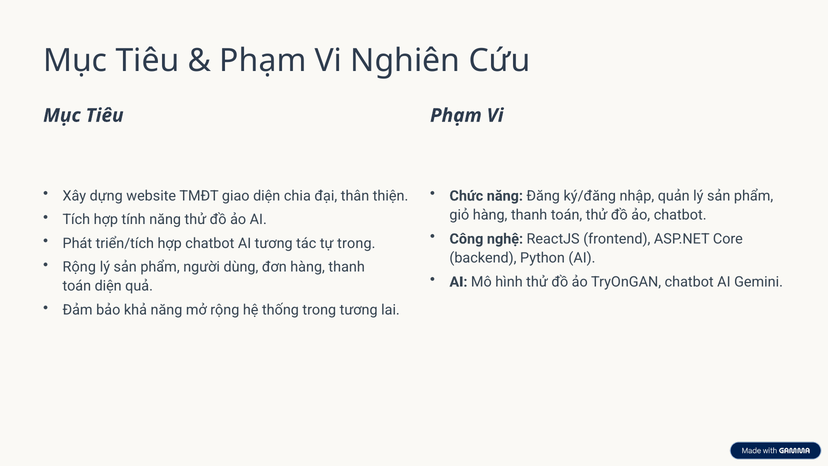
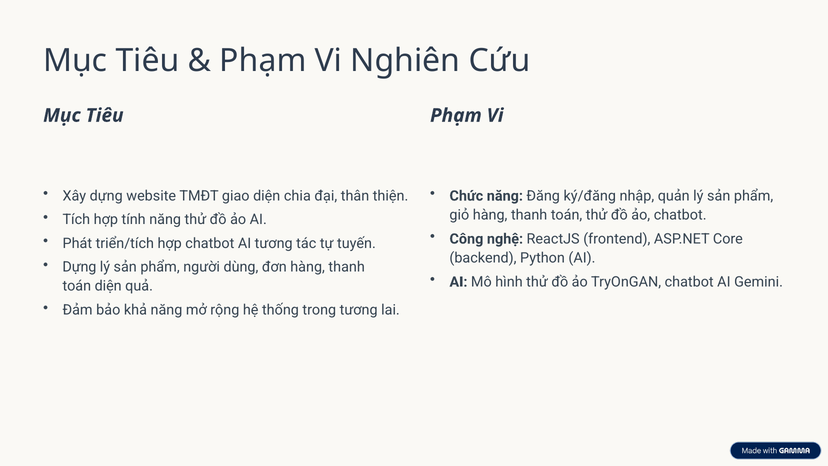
tự trong: trong -> tuyến
Rộng at (79, 267): Rộng -> Dựng
